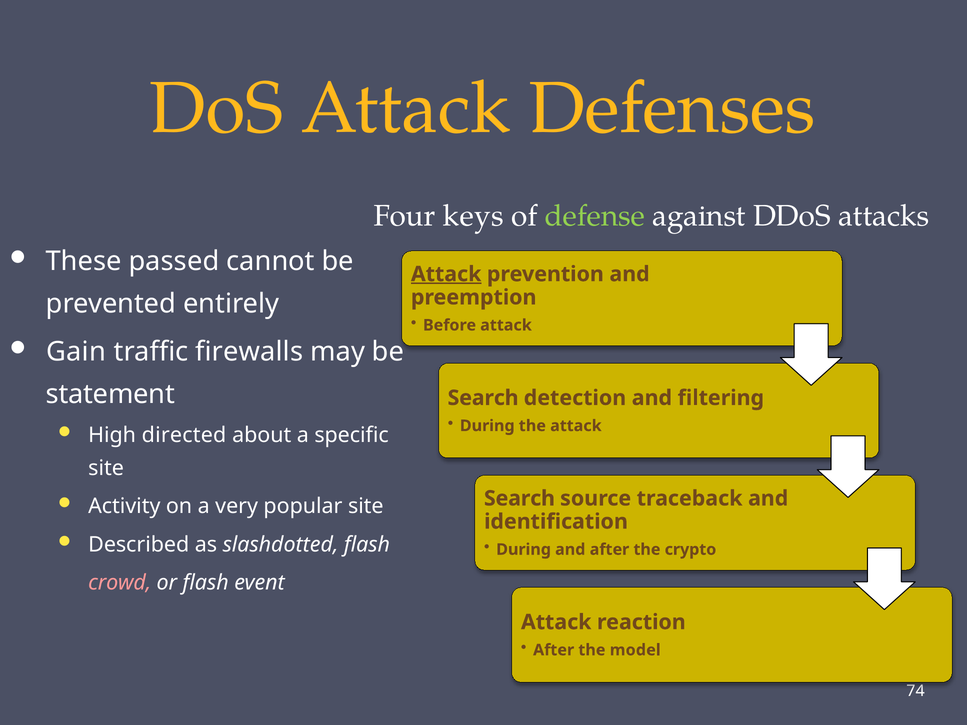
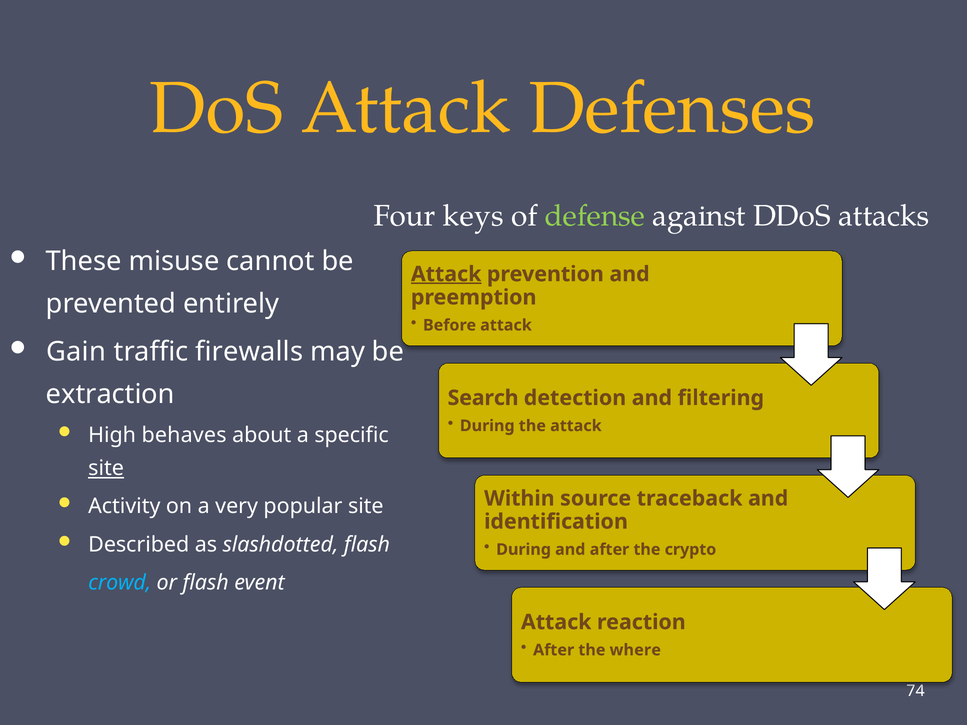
passed: passed -> misuse
statement: statement -> extraction
directed: directed -> behaves
site at (106, 469) underline: none -> present
Search at (519, 499): Search -> Within
crowd colour: pink -> light blue
model: model -> where
